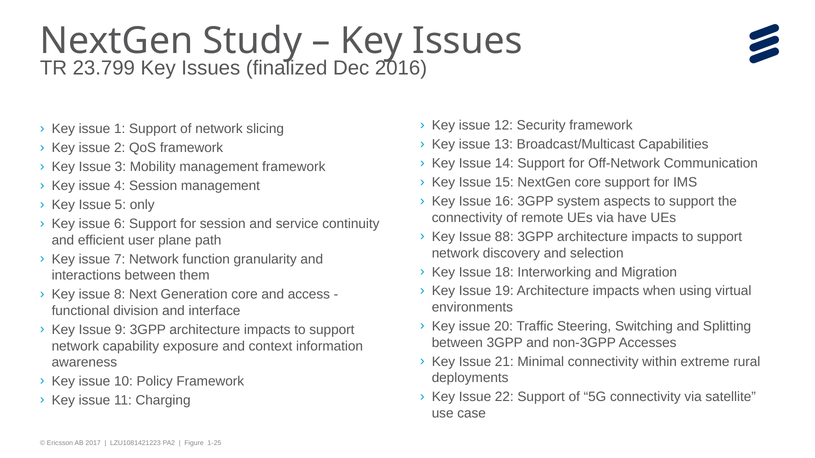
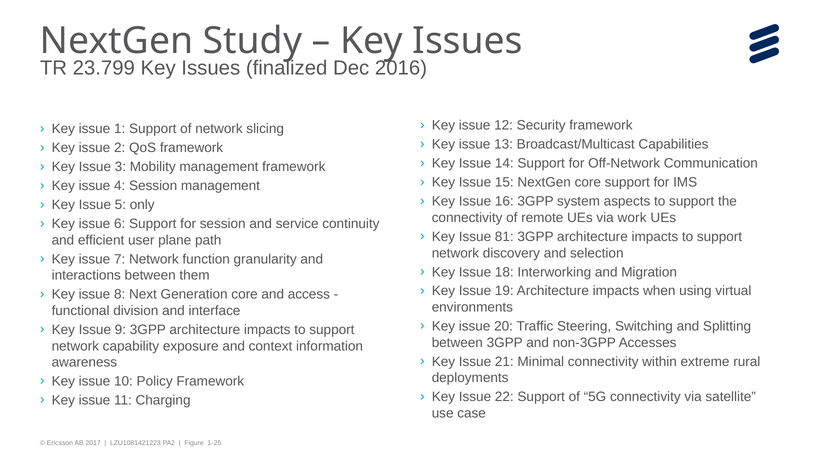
have: have -> work
88: 88 -> 81
